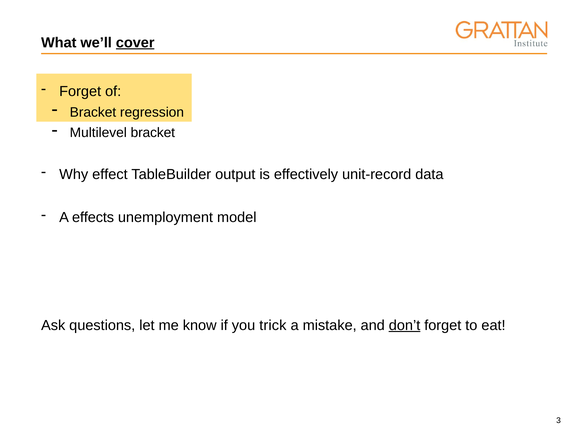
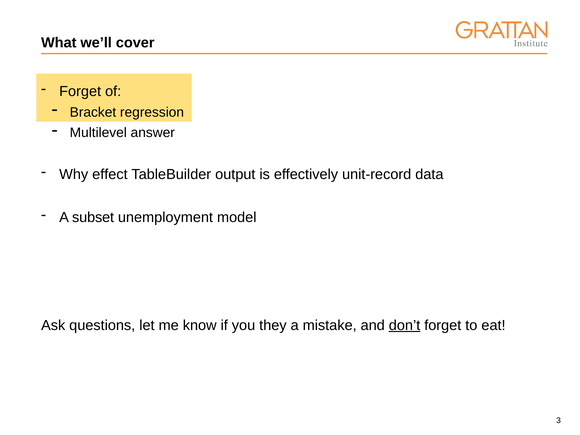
cover underline: present -> none
Multilevel bracket: bracket -> answer
effects: effects -> subset
trick: trick -> they
